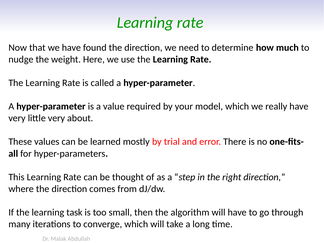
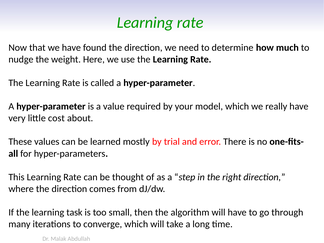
little very: very -> cost
